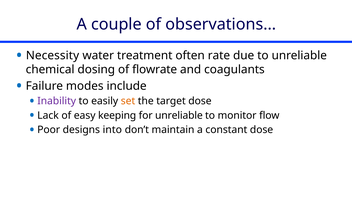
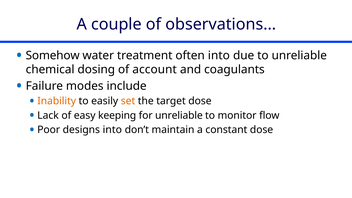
Necessity: Necessity -> Somehow
often rate: rate -> into
flowrate: flowrate -> account
Inability colour: purple -> orange
